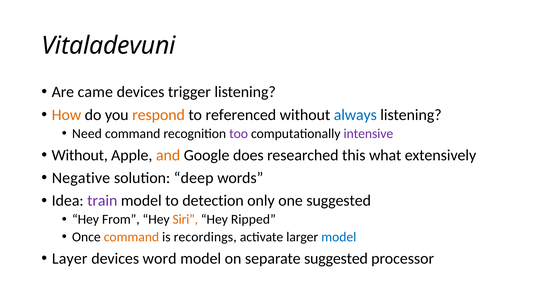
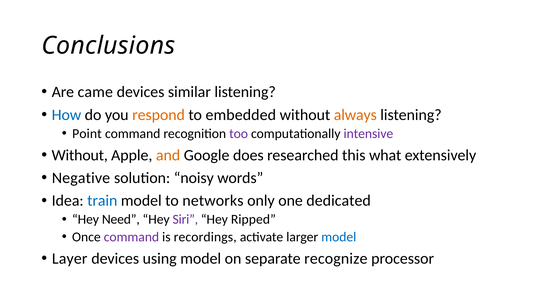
Vitaladevuni: Vitaladevuni -> Conclusions
trigger: trigger -> similar
How colour: orange -> blue
referenced: referenced -> embedded
always colour: blue -> orange
Need: Need -> Point
deep: deep -> noisy
train colour: purple -> blue
detection: detection -> networks
one suggested: suggested -> dedicated
From: From -> Need
Siri colour: orange -> purple
command at (131, 237) colour: orange -> purple
word: word -> using
separate suggested: suggested -> recognize
